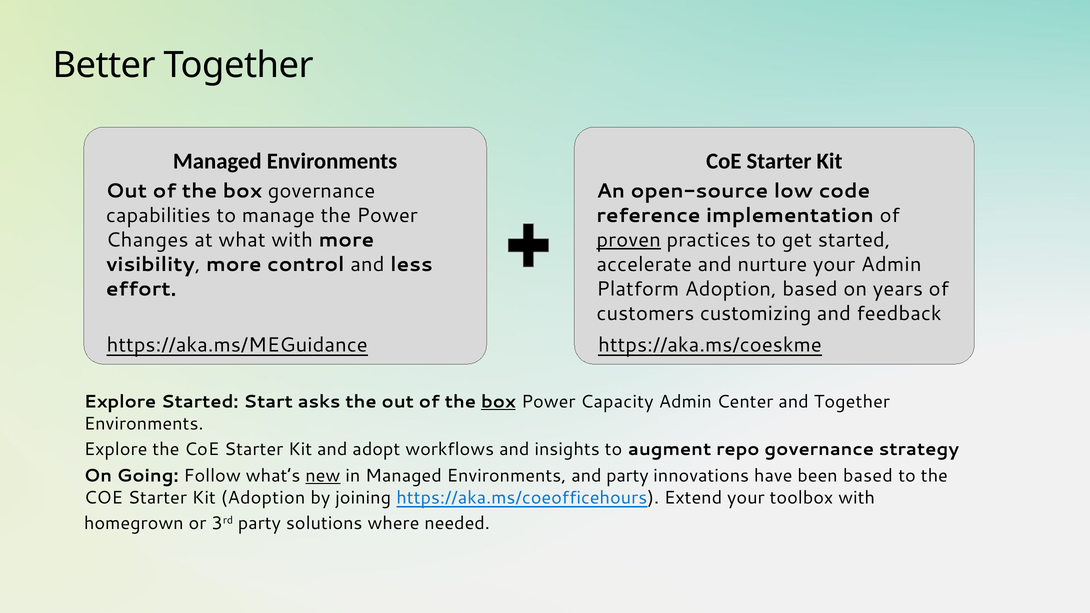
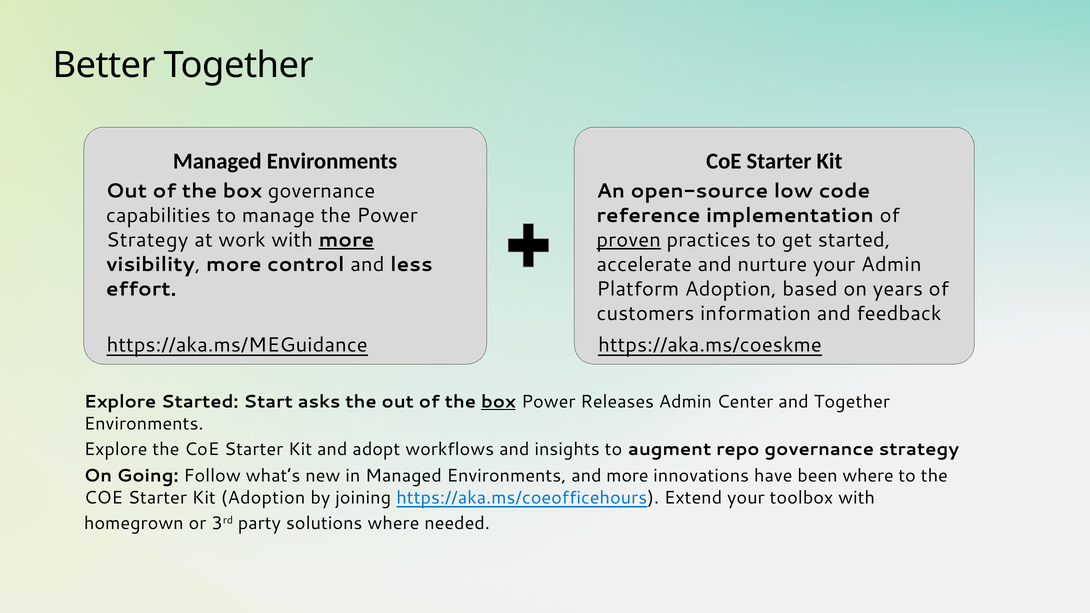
Changes at (147, 240): Changes -> Strategy
what: what -> work
more at (346, 240) underline: none -> present
customizing: customizing -> information
Capacity: Capacity -> Releases
new underline: present -> none
and party: party -> more
been based: based -> where
